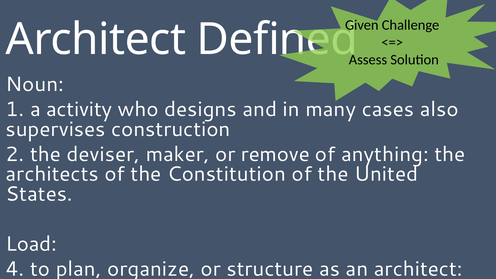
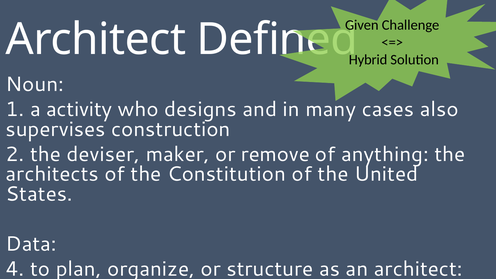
Assess: Assess -> Hybrid
Load: Load -> Data
